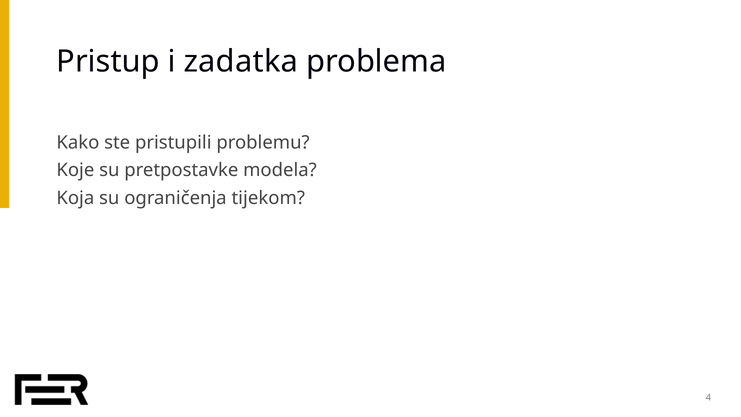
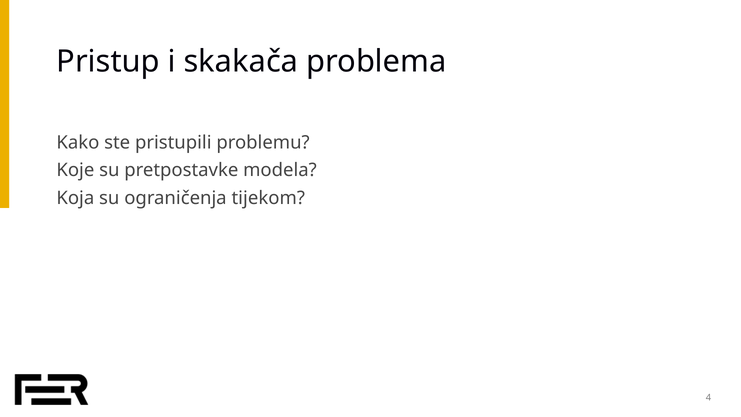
zadatka: zadatka -> skakača
